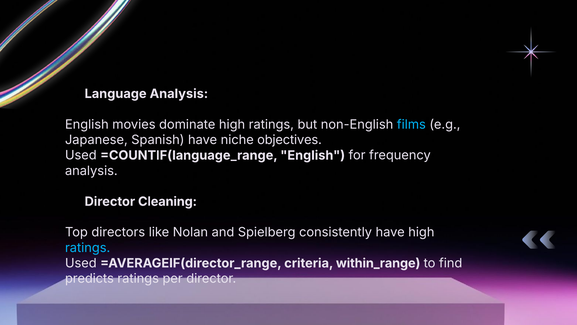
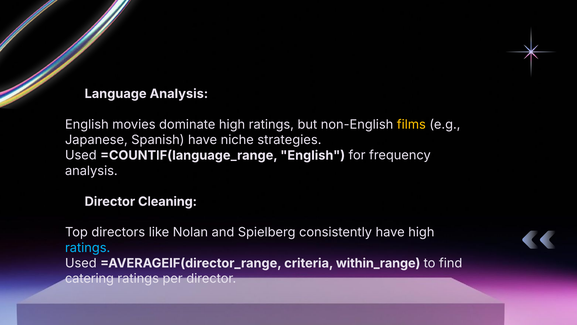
films colour: light blue -> yellow
objectives: objectives -> strategies
predicts: predicts -> catering
